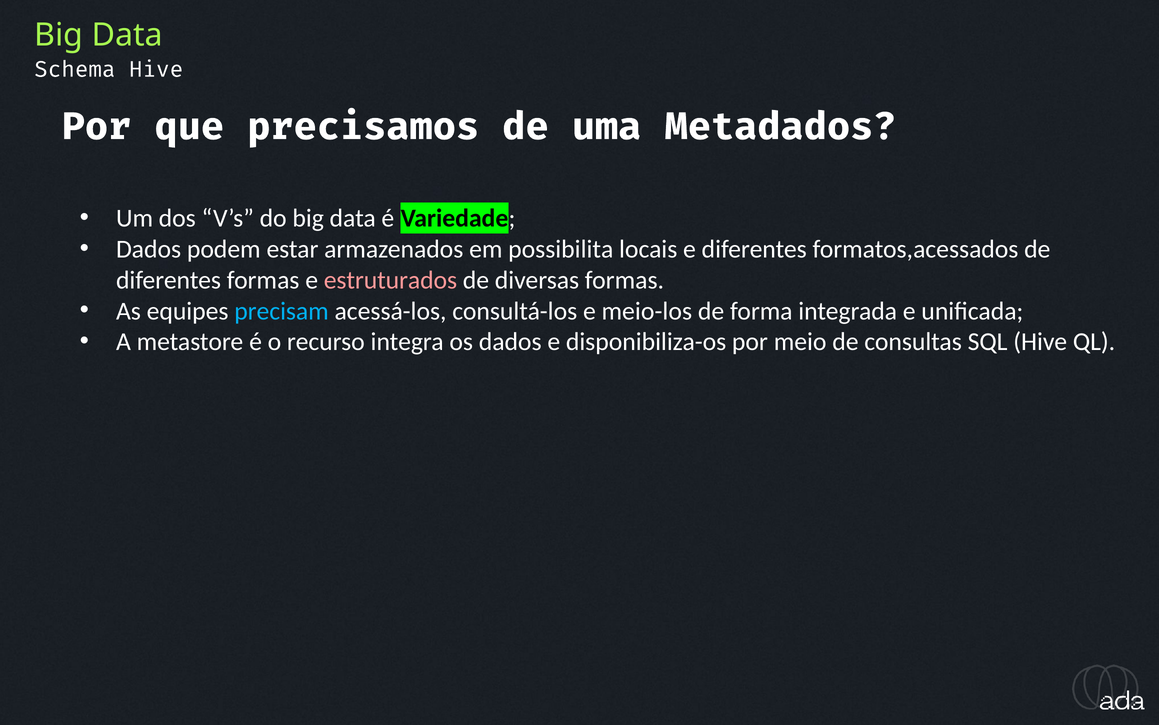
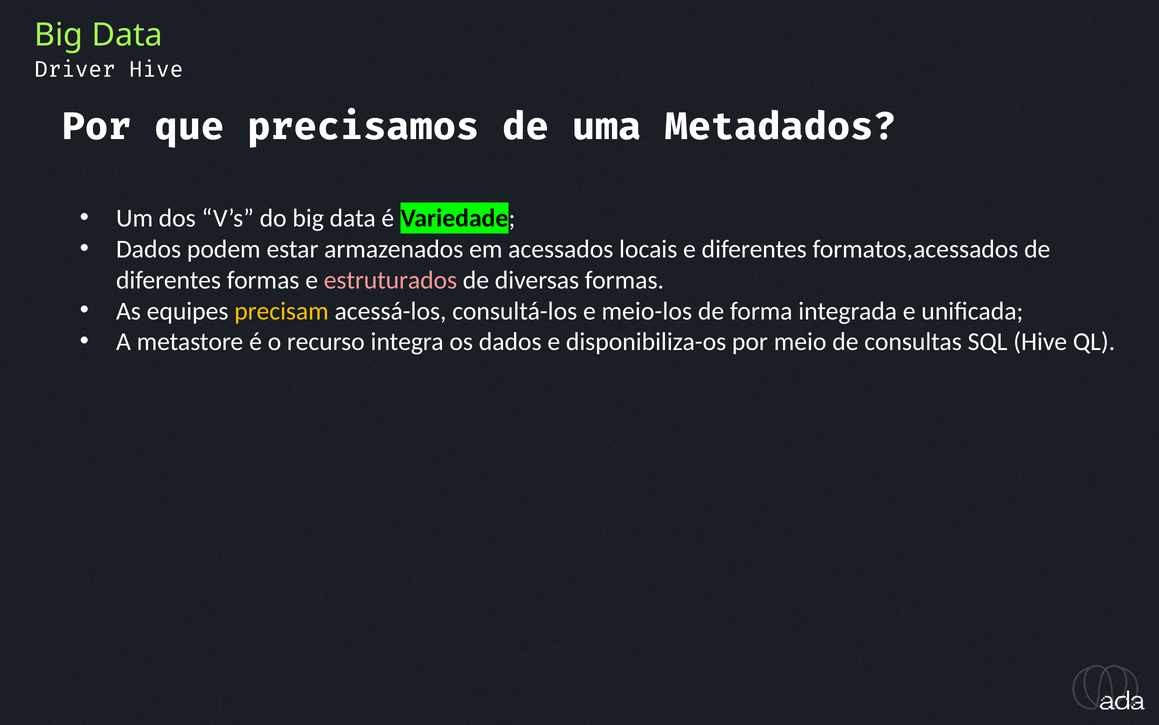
Schema: Schema -> Driver
possibilita: possibilita -> acessados
precisam colour: light blue -> yellow
